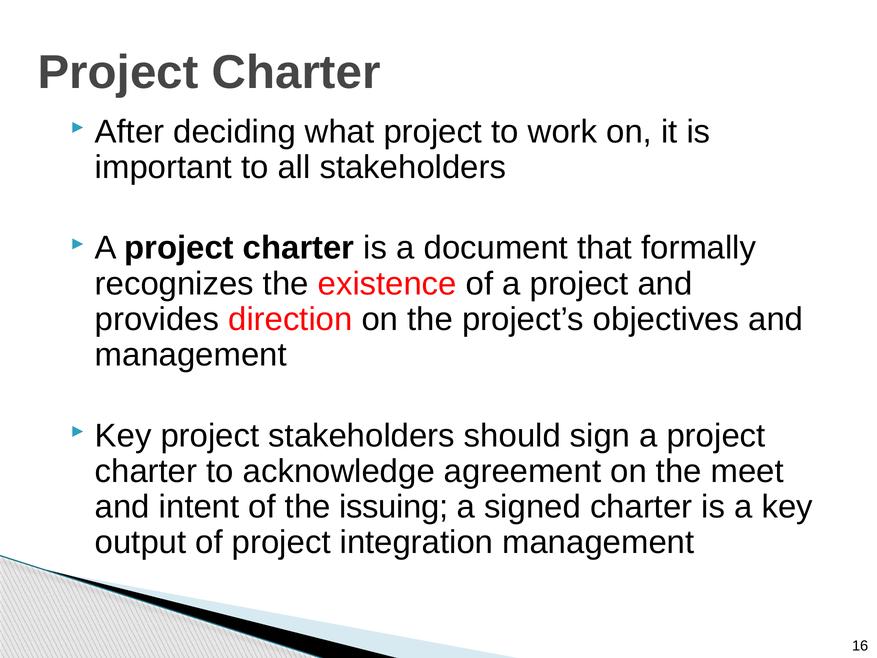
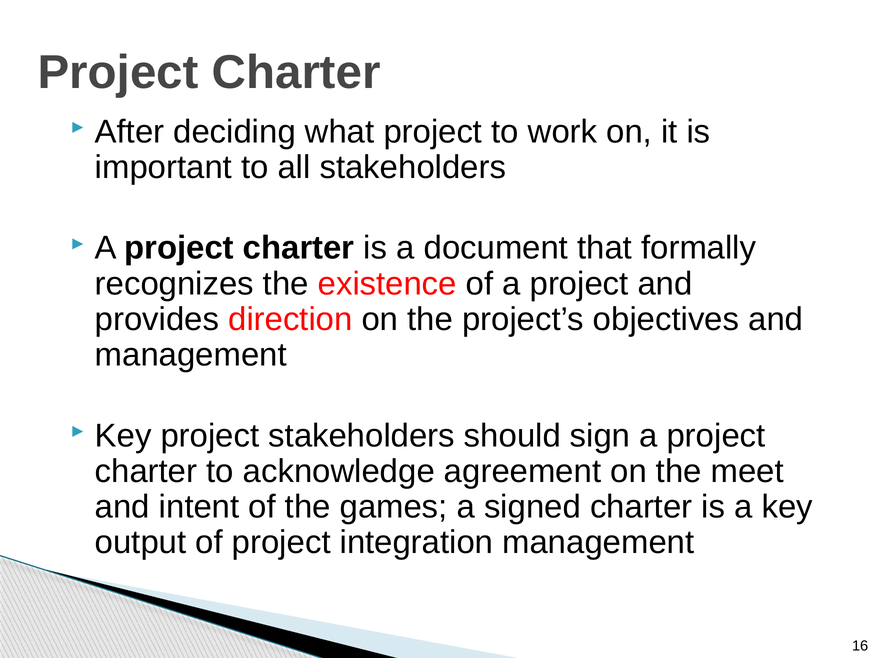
issuing: issuing -> games
